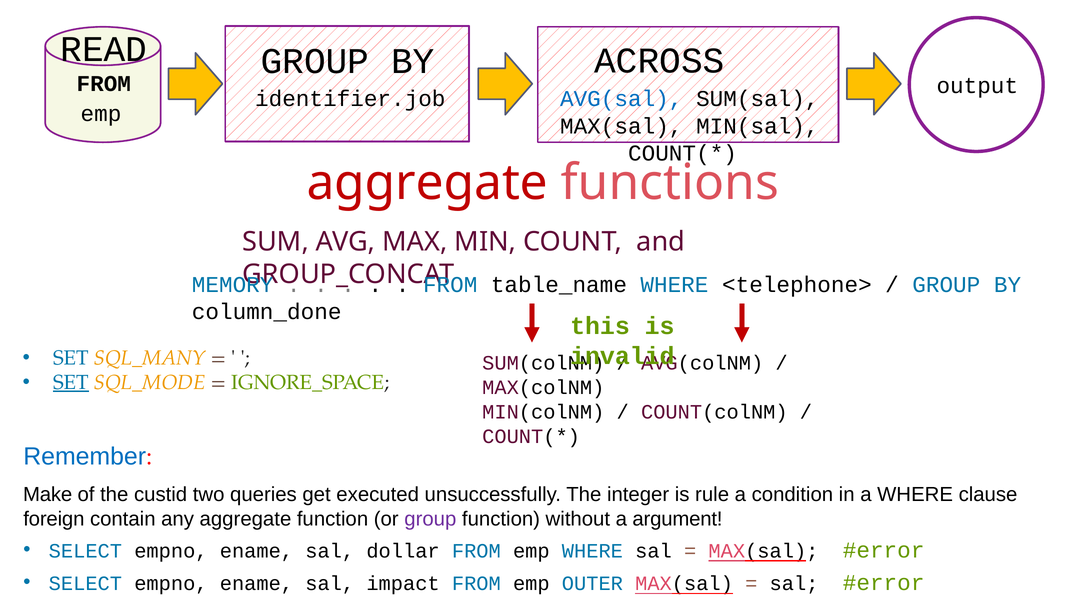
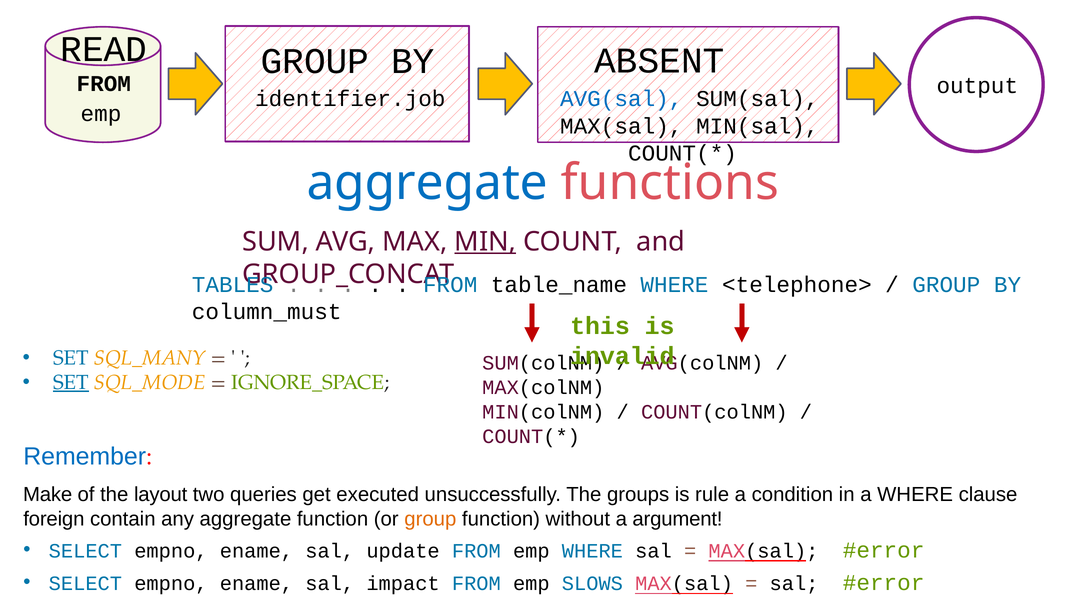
ACROSS: ACROSS -> ABSENT
aggregate at (427, 183) colour: red -> blue
MIN underline: none -> present
MEMORY: MEMORY -> TABLES
column_done: column_done -> column_must
custid: custid -> layout
integer: integer -> groups
group at (430, 519) colour: purple -> orange
dollar: dollar -> update
OUTER: OUTER -> SLOWS
